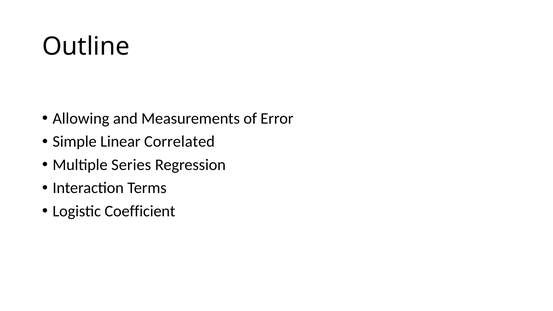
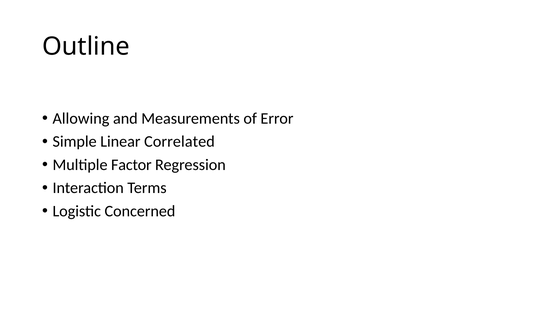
Series: Series -> Factor
Coefficient: Coefficient -> Concerned
